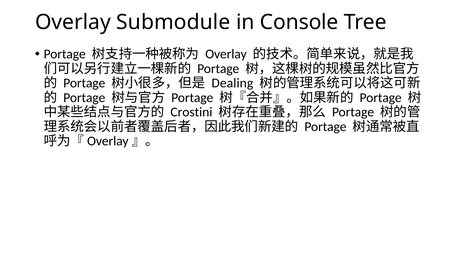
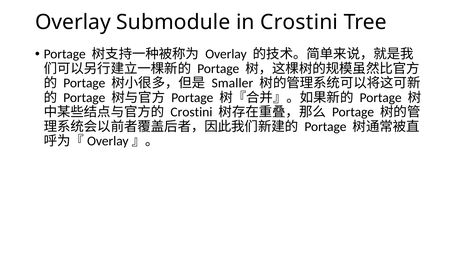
in Console: Console -> Crostini
Dealing: Dealing -> Smaller
